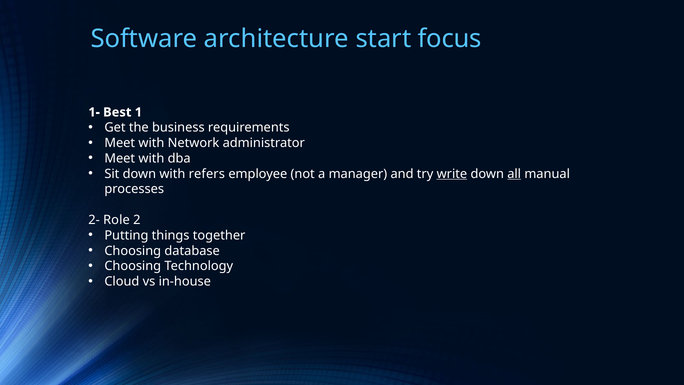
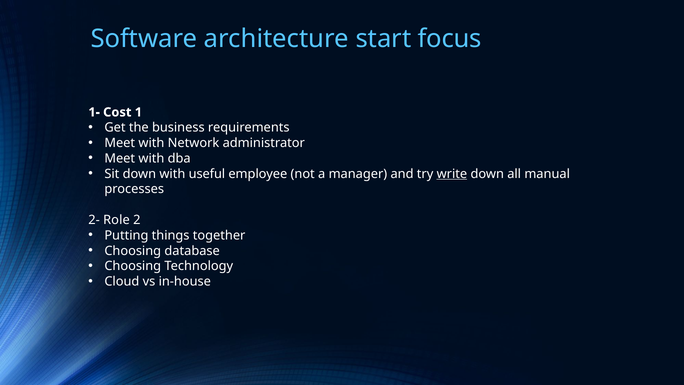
Best: Best -> Cost
refers: refers -> useful
all underline: present -> none
